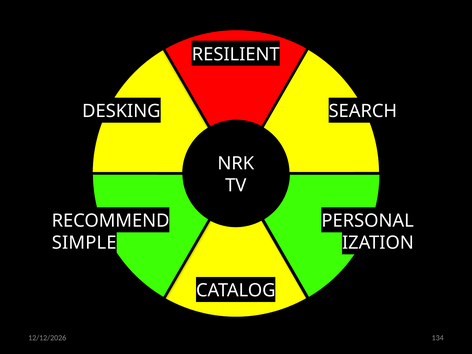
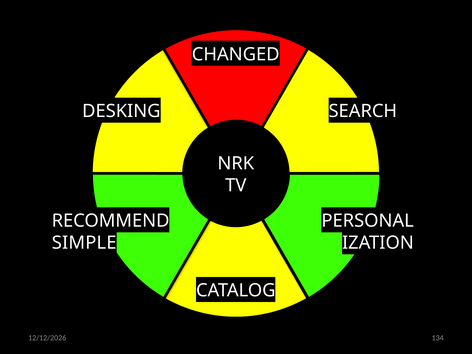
RESILIENT: RESILIENT -> CHANGED
